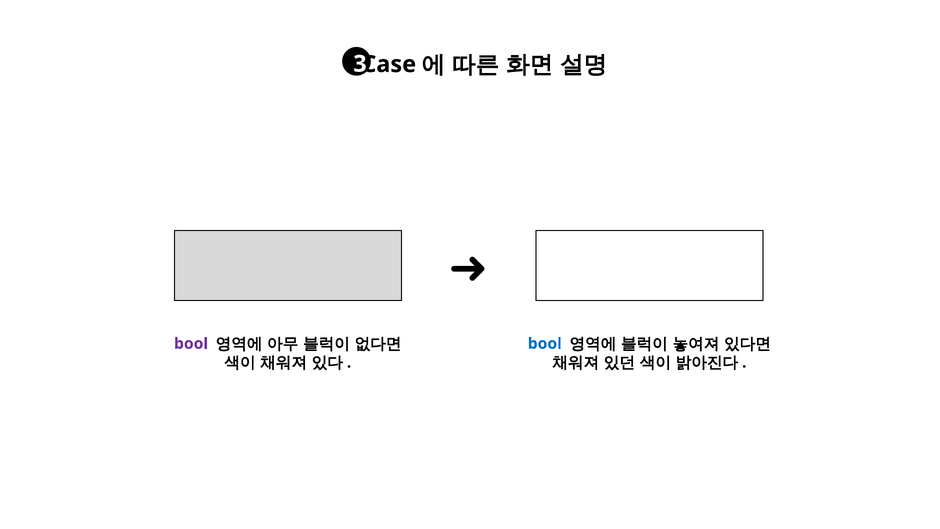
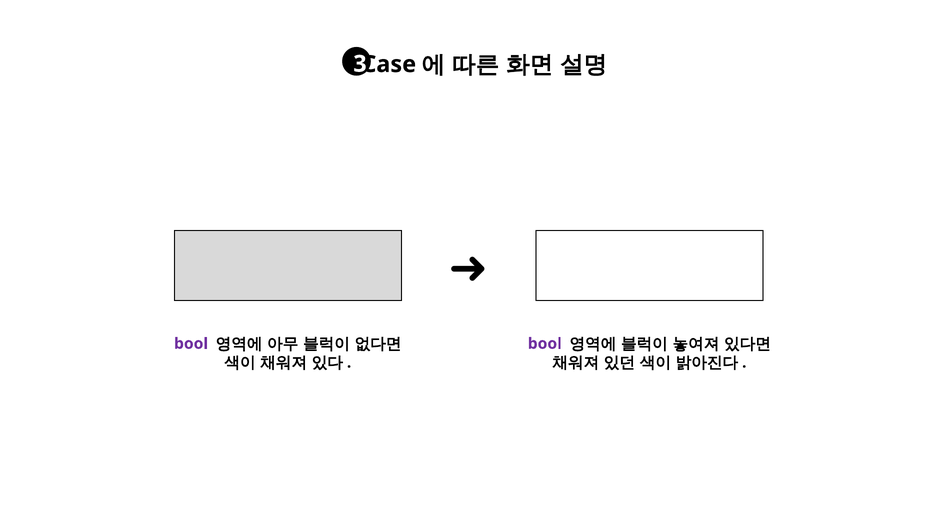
bool at (545, 343) colour: blue -> purple
